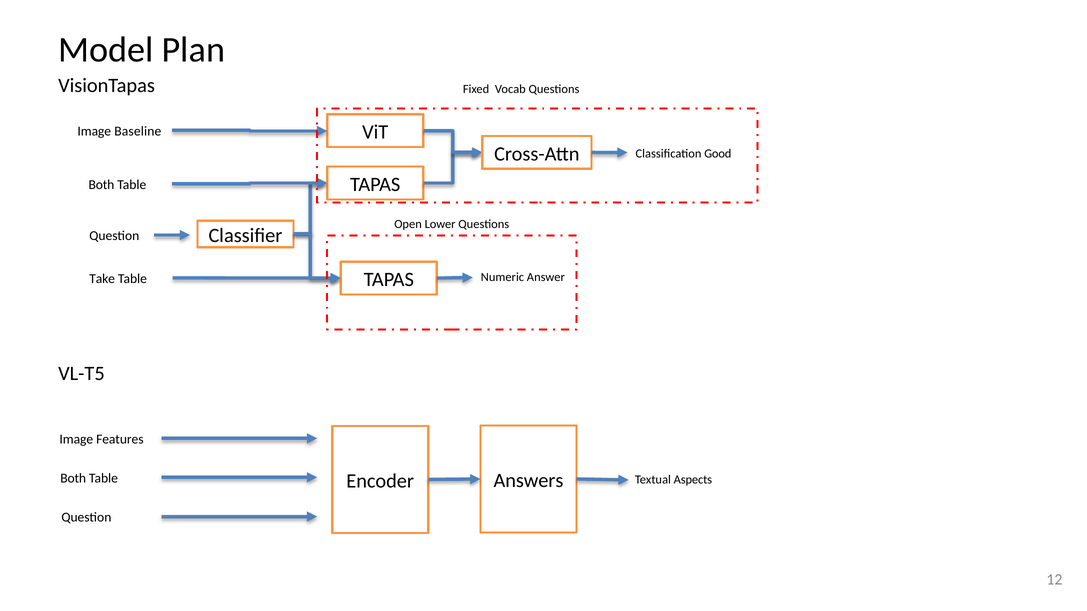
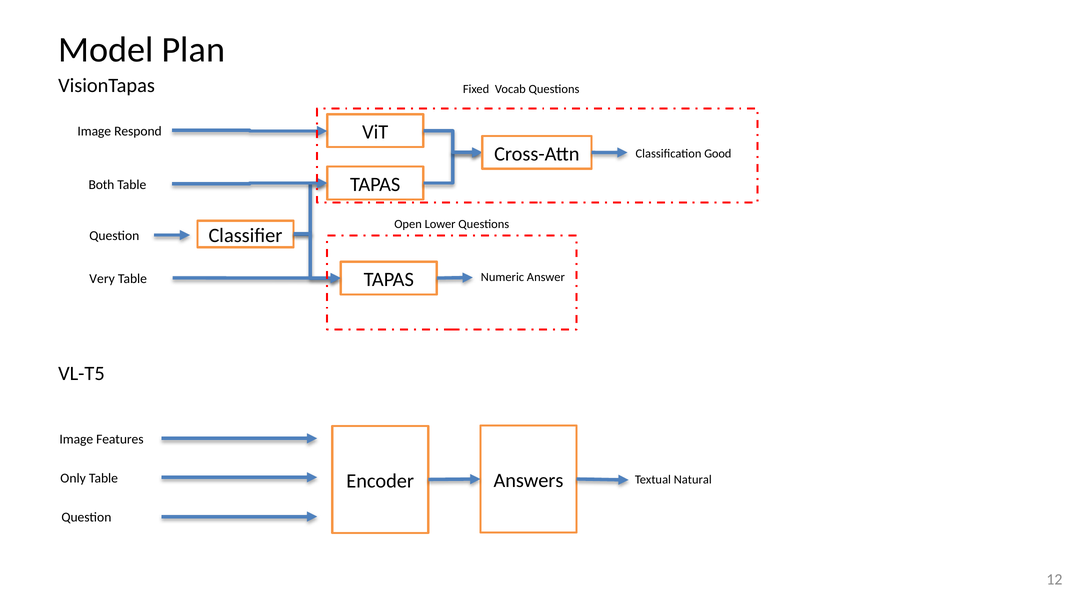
Baseline: Baseline -> Respond
Take: Take -> Very
Both at (73, 478): Both -> Only
Aspects: Aspects -> Natural
